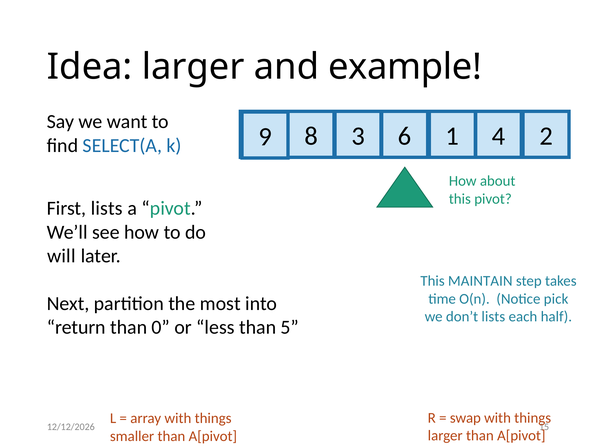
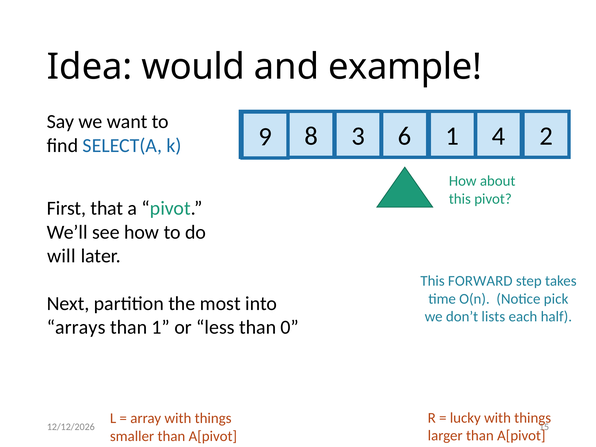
Idea larger: larger -> would
First lists: lists -> that
MAINTAIN: MAINTAIN -> FORWARD
return: return -> arrays
than 0: 0 -> 1
5: 5 -> 0
swap: swap -> lucky
